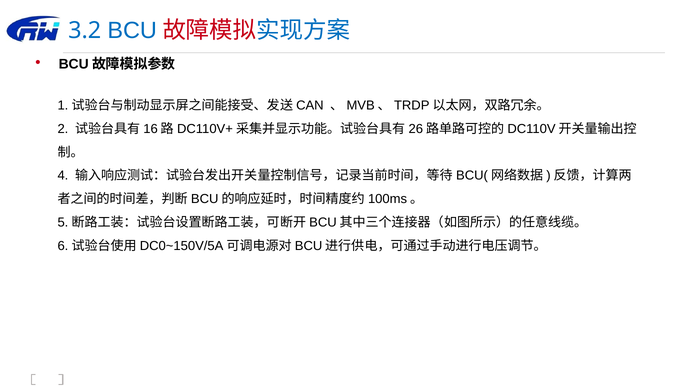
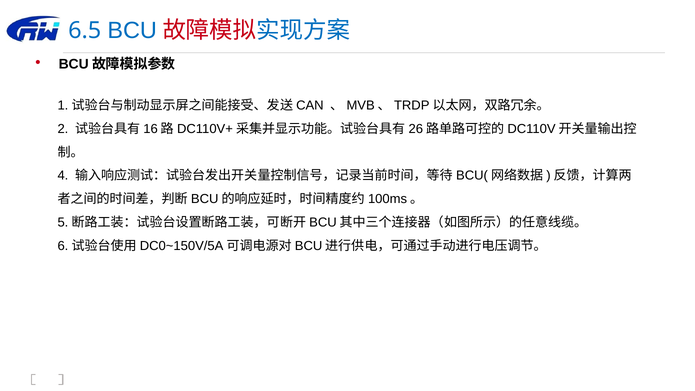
3.2: 3.2 -> 6.5
